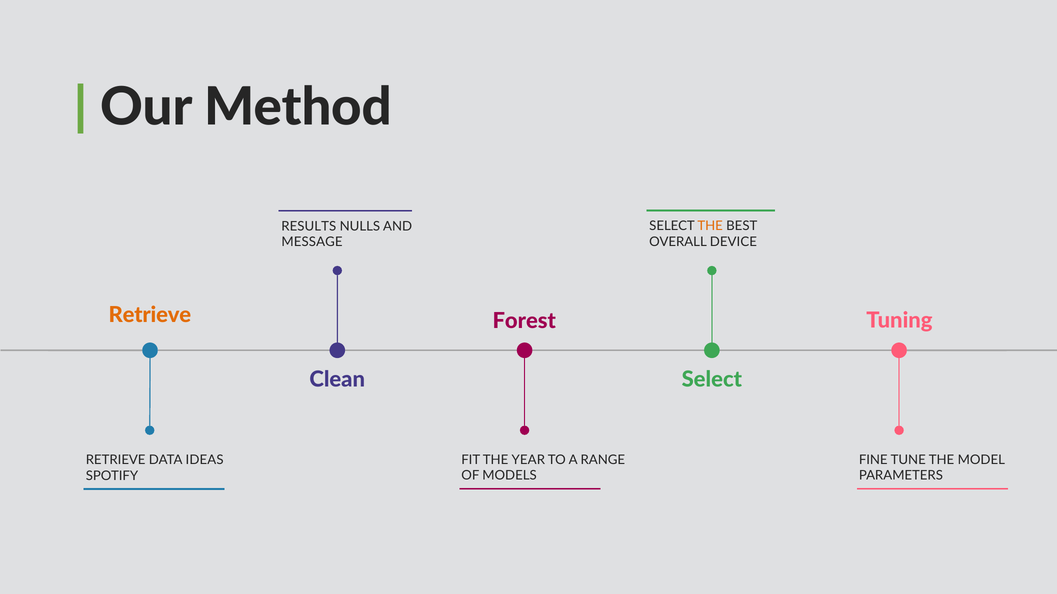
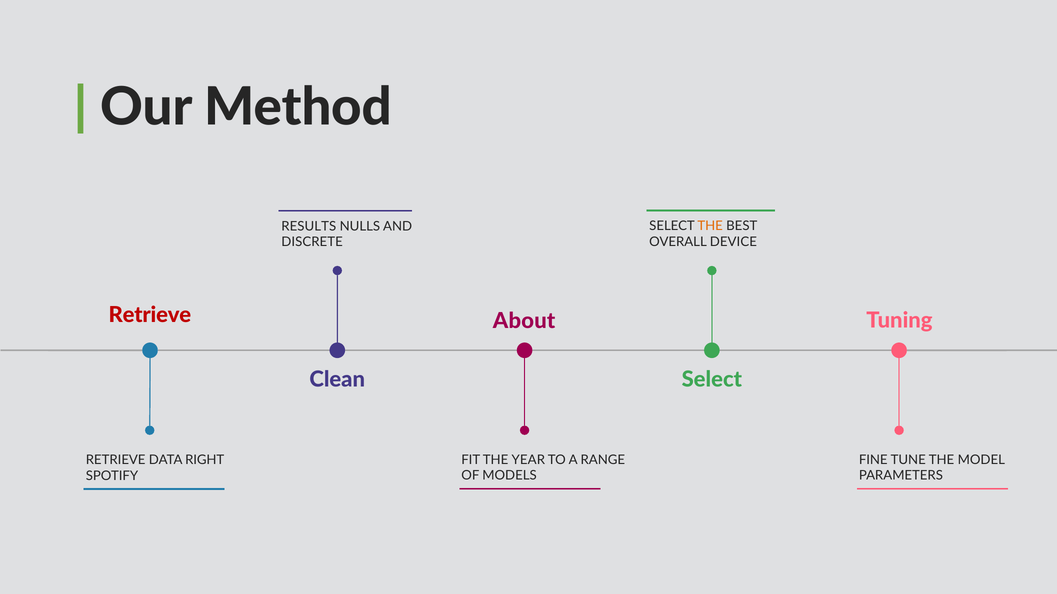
MESSAGE: MESSAGE -> DISCRETE
Retrieve at (150, 315) colour: orange -> red
Forest: Forest -> About
IDEAS: IDEAS -> RIGHT
